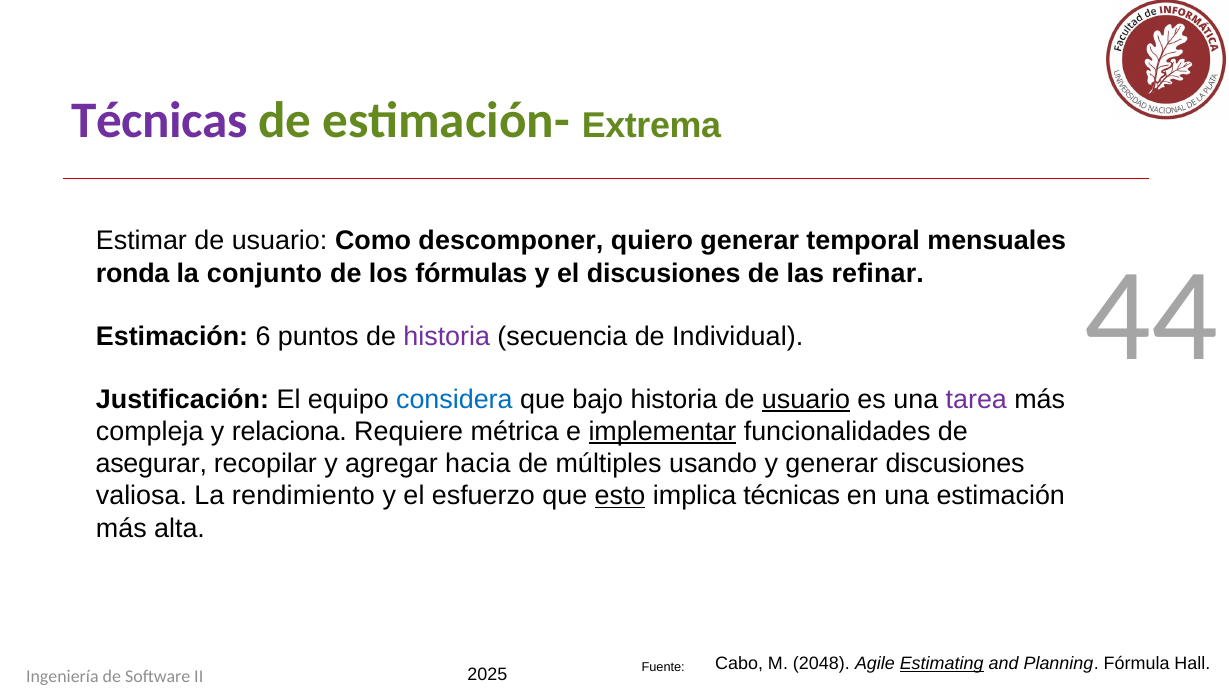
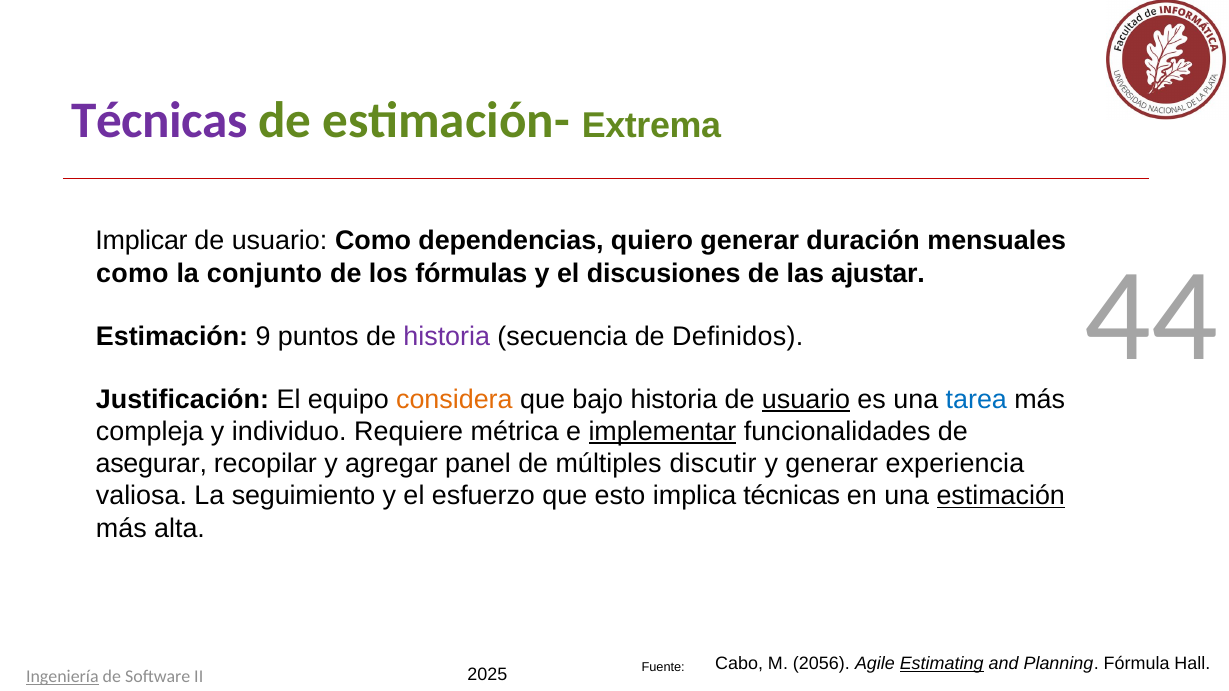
Estimar: Estimar -> Implicar
descomponer: descomponer -> dependencias
temporal: temporal -> duración
ronda at (133, 273): ronda -> como
refinar: refinar -> ajustar
6: 6 -> 9
Individual: Individual -> Definidos
considera colour: blue -> orange
tarea colour: purple -> blue
relaciona: relaciona -> individuo
hacia: hacia -> panel
usando: usando -> discutir
generar discusiones: discusiones -> experiencia
rendimiento: rendimiento -> seguimiento
esto underline: present -> none
estimación at (1001, 496) underline: none -> present
2048: 2048 -> 2056
Ingeniería underline: none -> present
